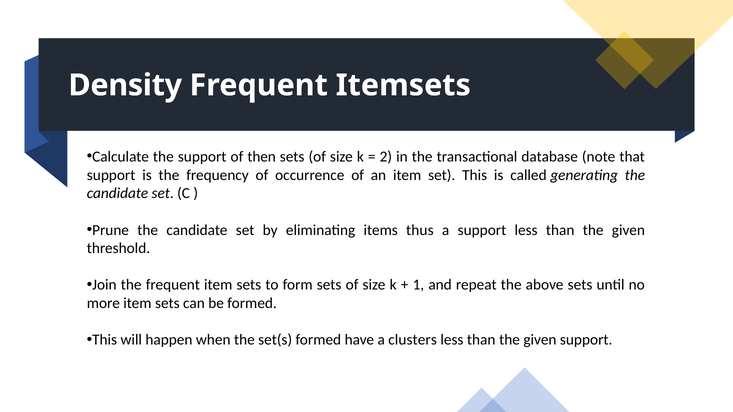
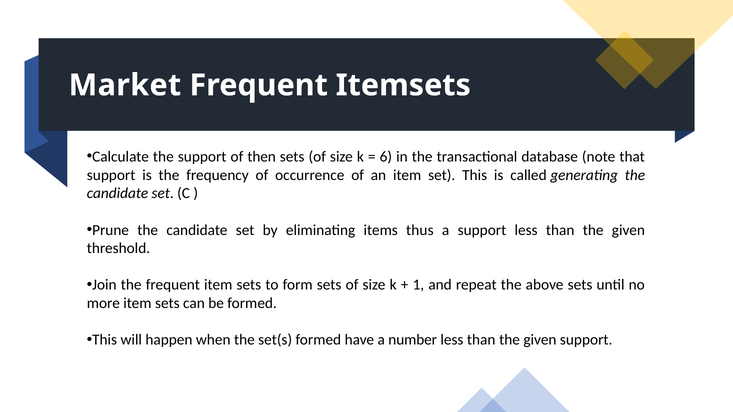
Density: Density -> Market
2: 2 -> 6
clusters: clusters -> number
